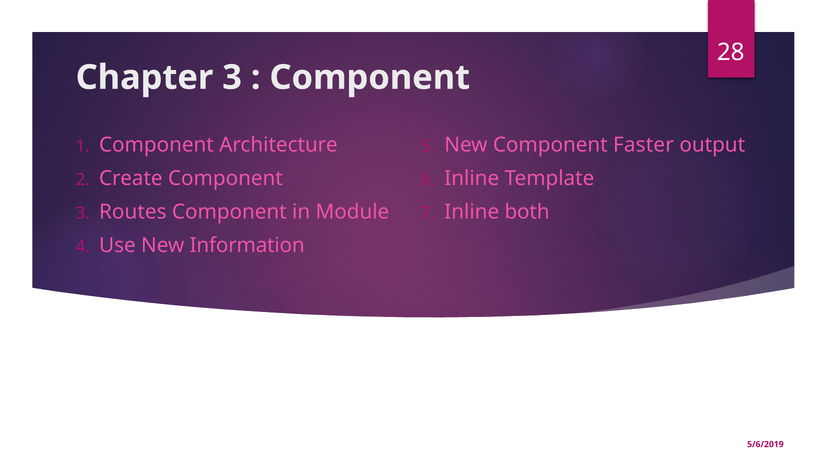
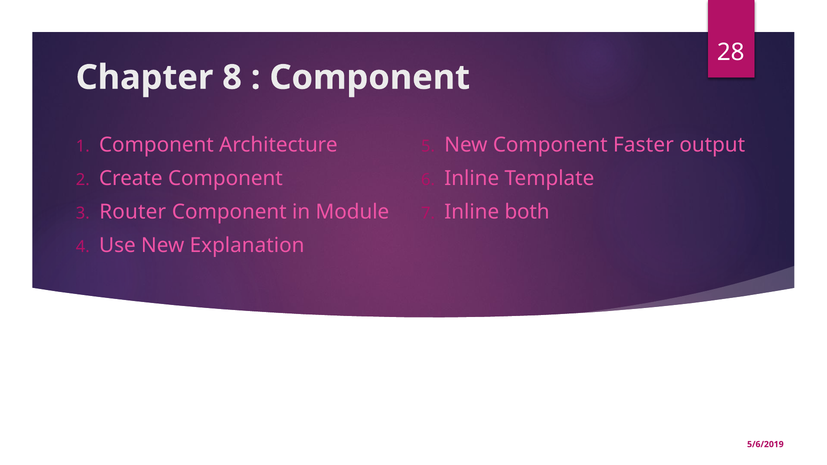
Chapter 3: 3 -> 8
Routes: Routes -> Router
Information: Information -> Explanation
